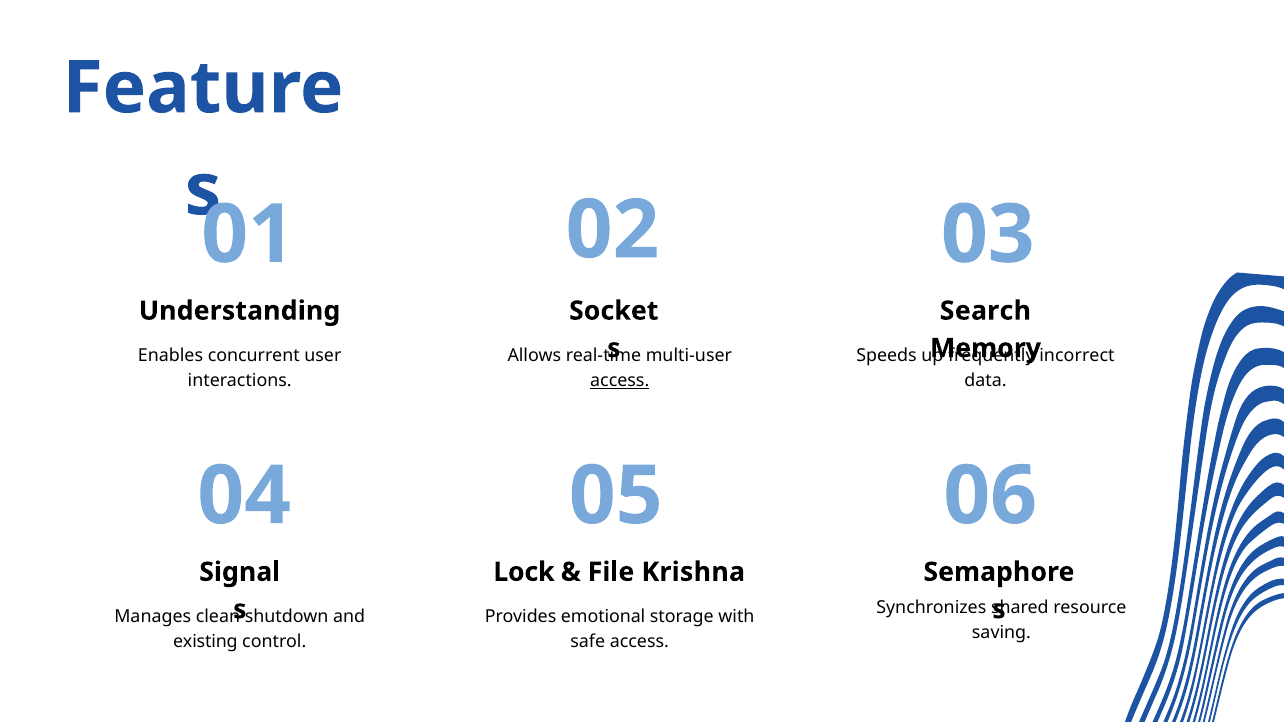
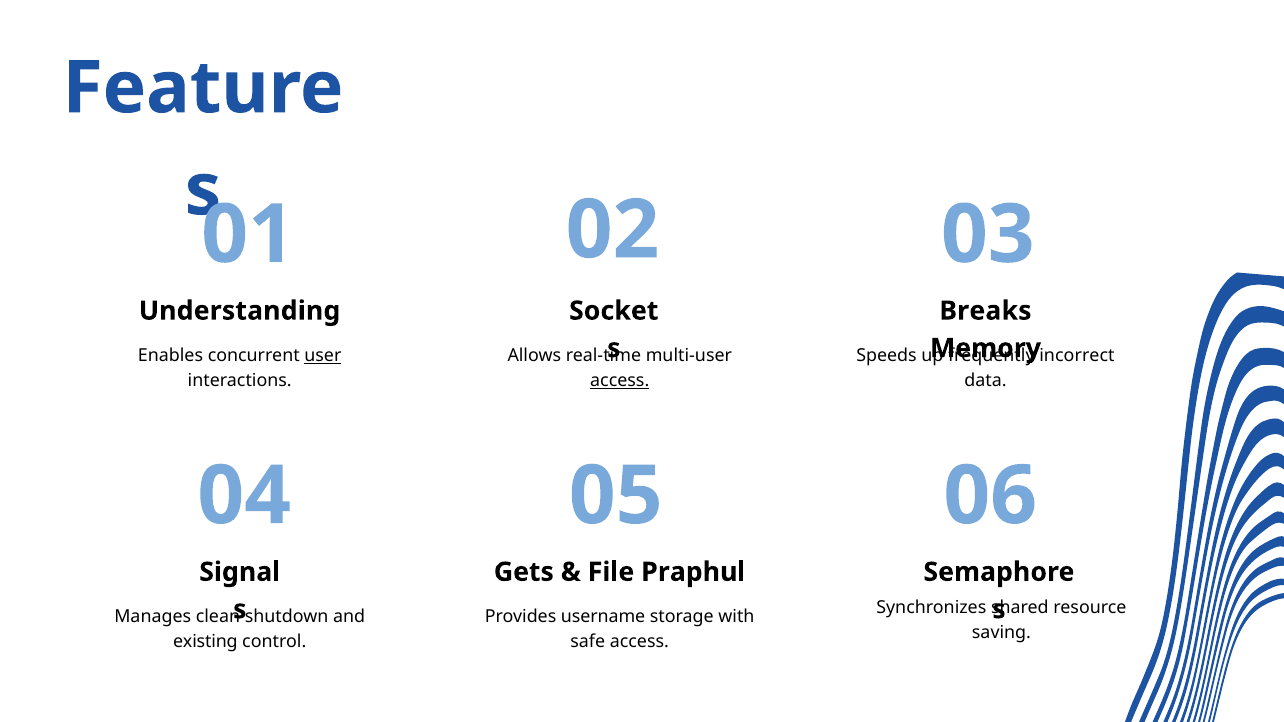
Search: Search -> Breaks
user underline: none -> present
Lock: Lock -> Gets
Krishna: Krishna -> Praphul
emotional: emotional -> username
